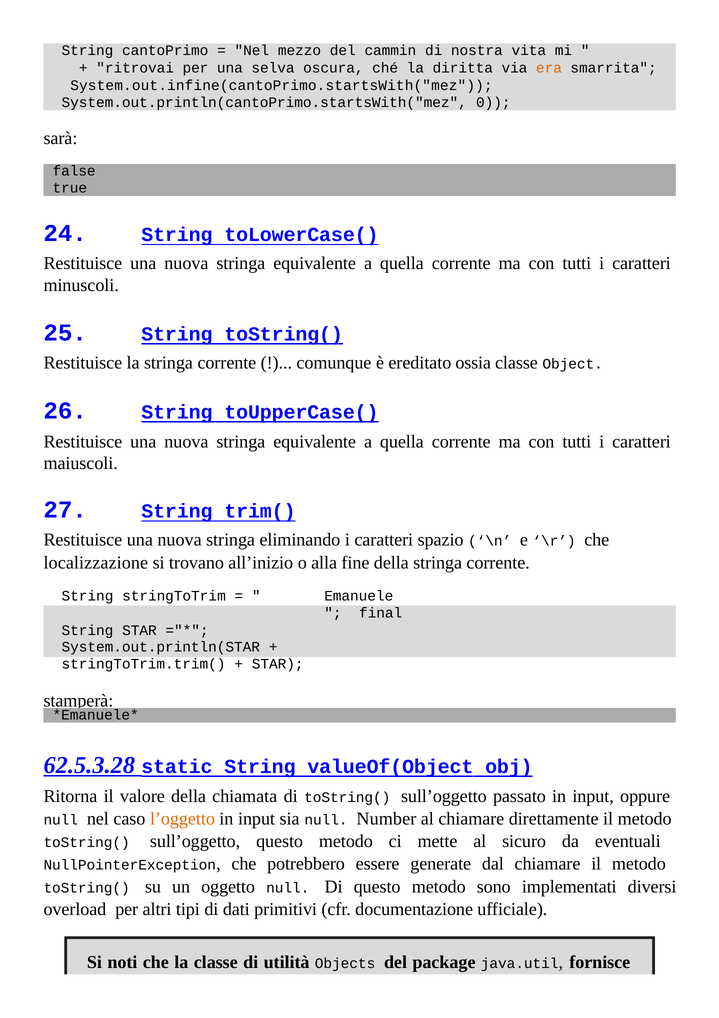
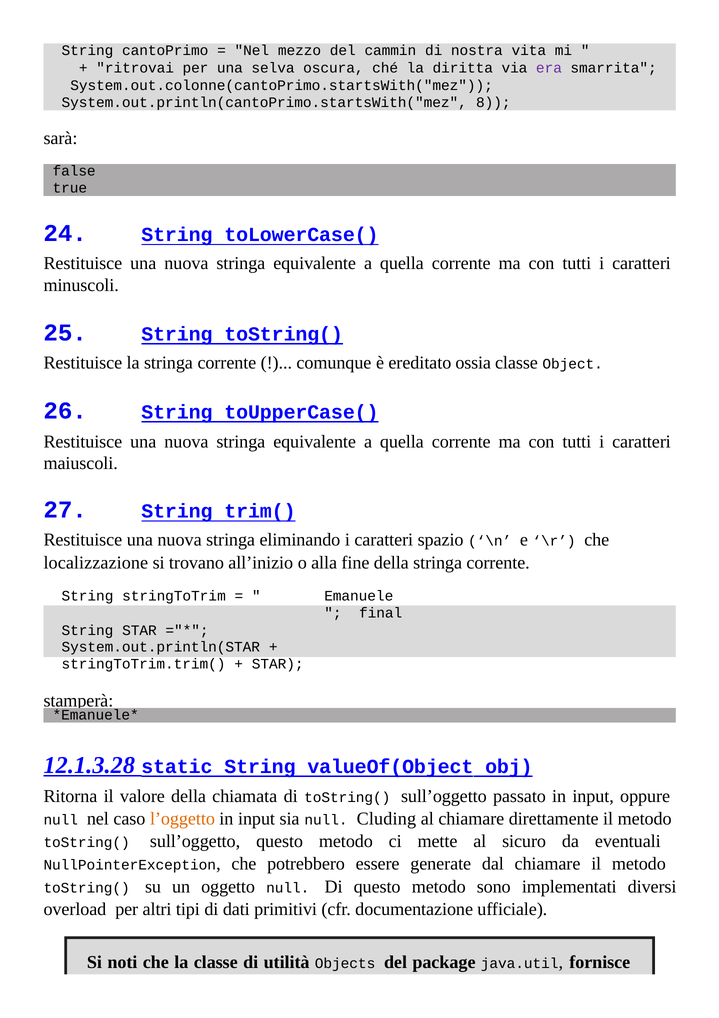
era colour: orange -> purple
System.out.infine(cantoPrimo.startsWith("mez: System.out.infine(cantoPrimo.startsWith("mez -> System.out.colonne(cantoPrimo.startsWith("mez
0: 0 -> 8
62.5.3.28: 62.5.3.28 -> 12.1.3.28
Number: Number -> Cluding
